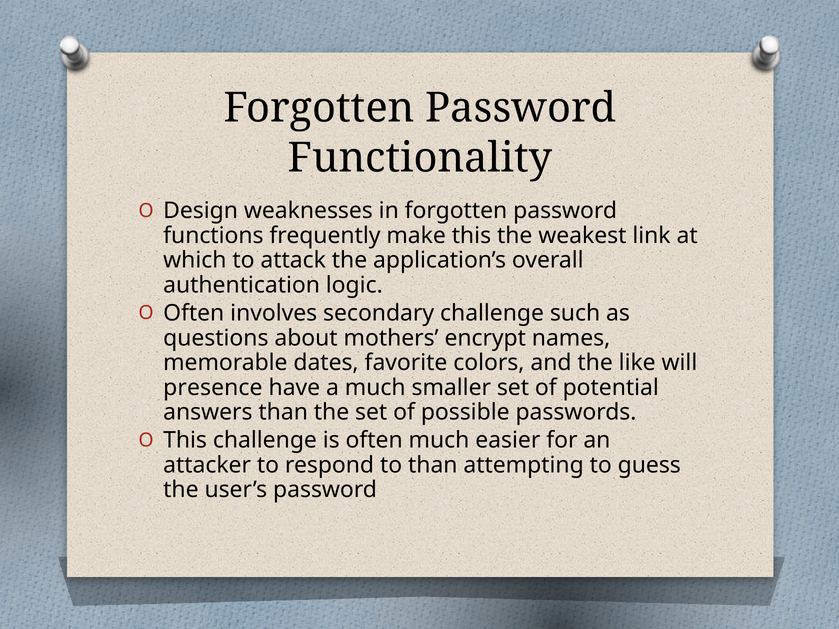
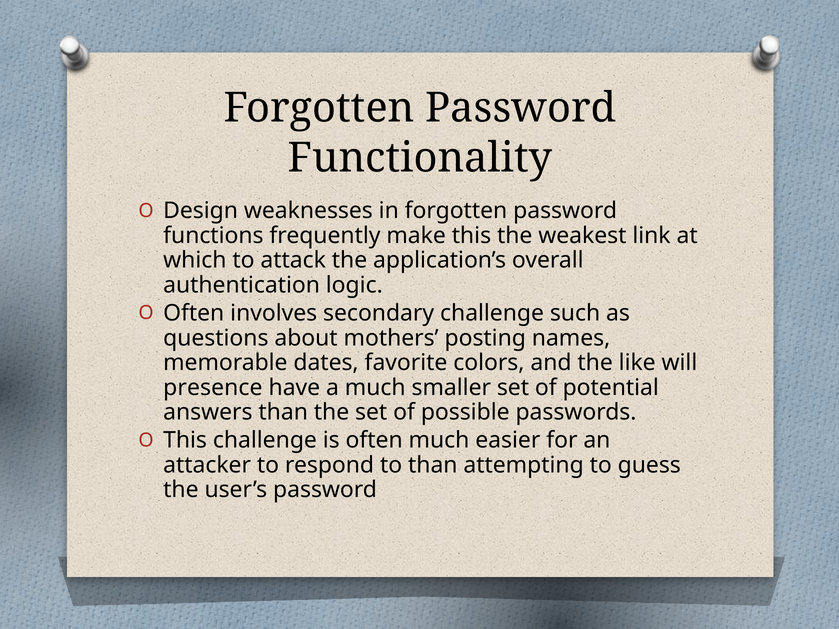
encrypt: encrypt -> posting
